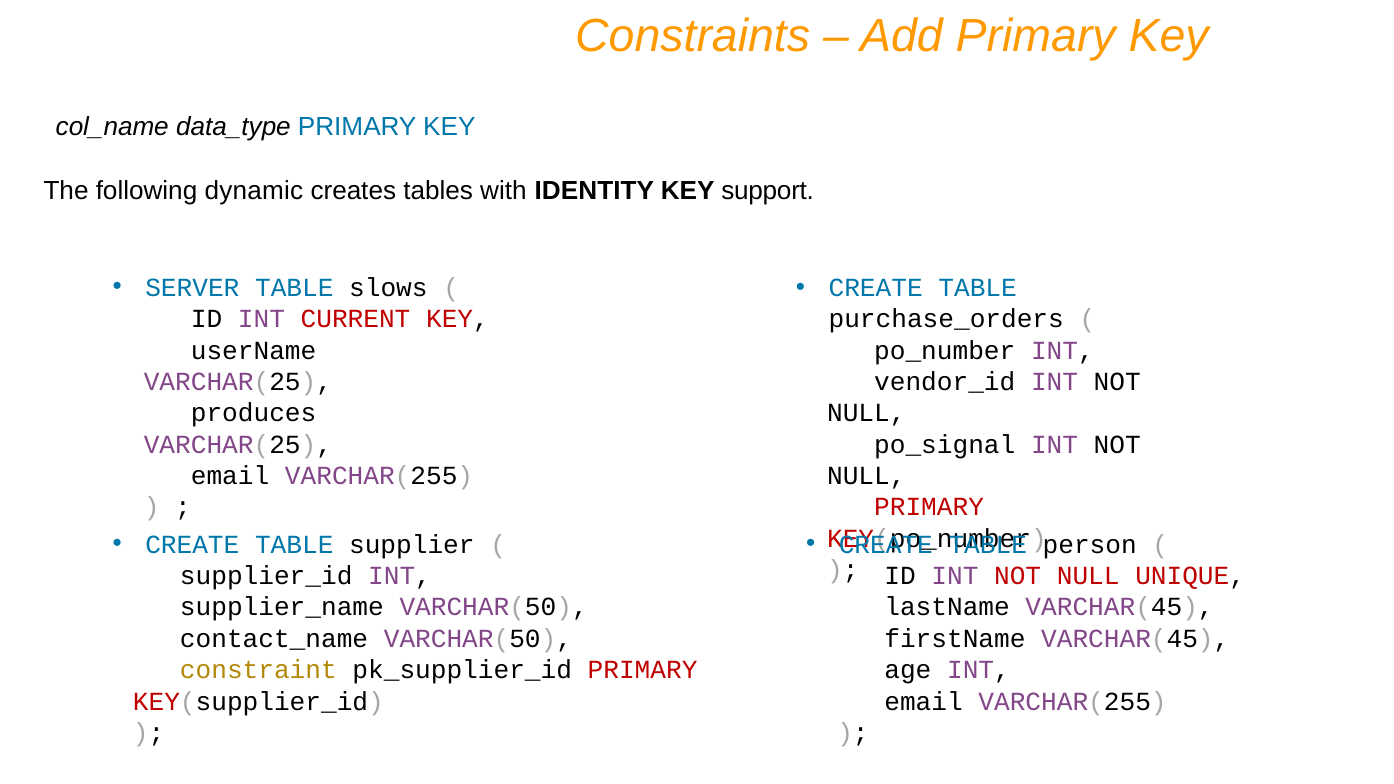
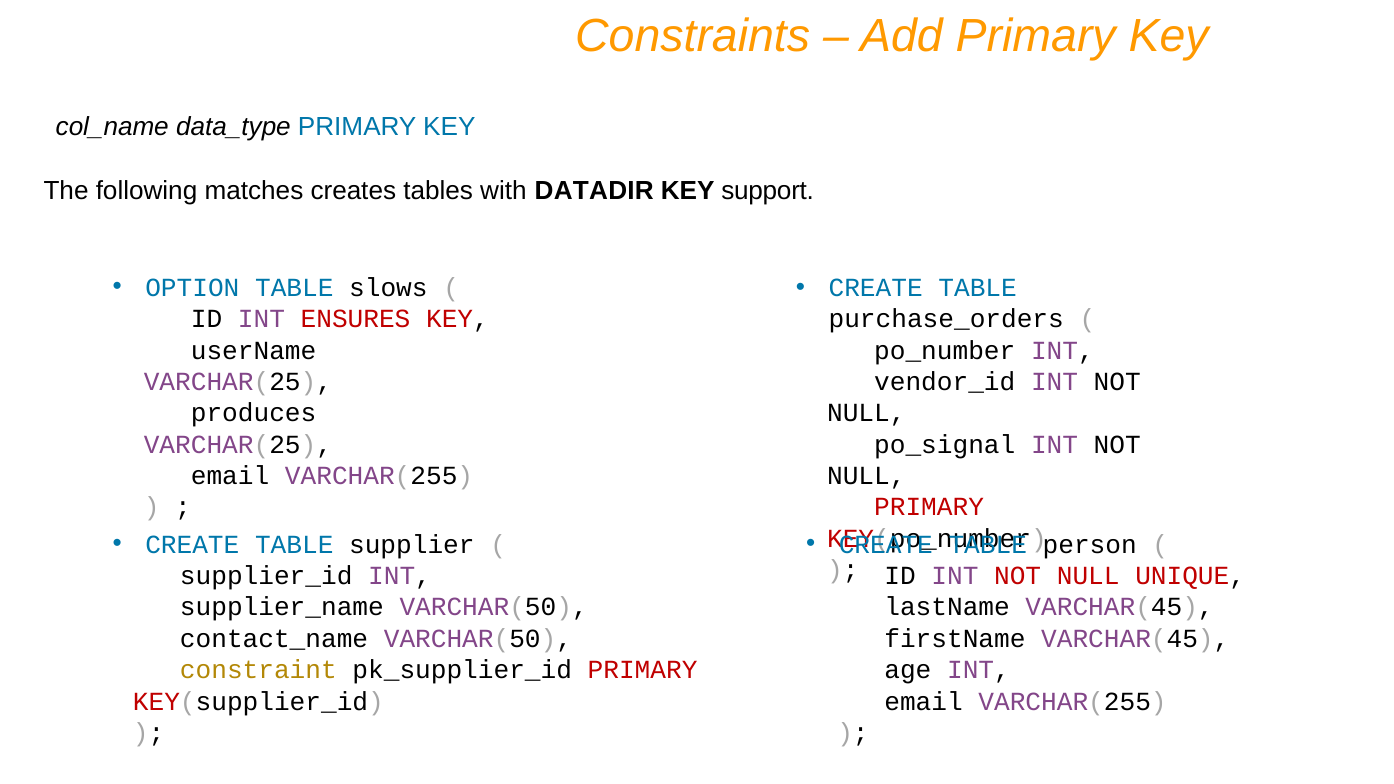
dynamic: dynamic -> matches
IDENTITY: IDENTITY -> DATADIR
SERVER: SERVER -> OPTION
CURRENT: CURRENT -> ENSURES
